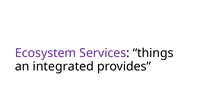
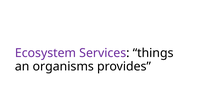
integrated: integrated -> organisms
